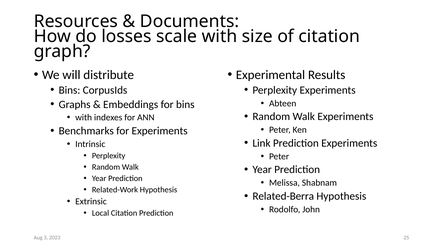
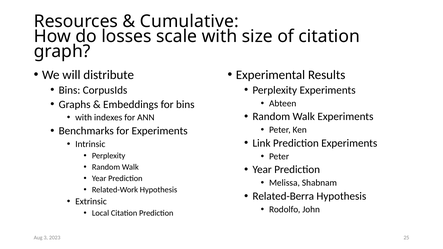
Documents: Documents -> Cumulative
